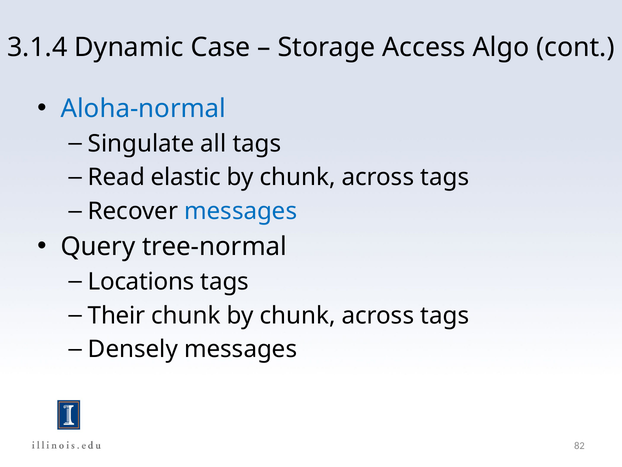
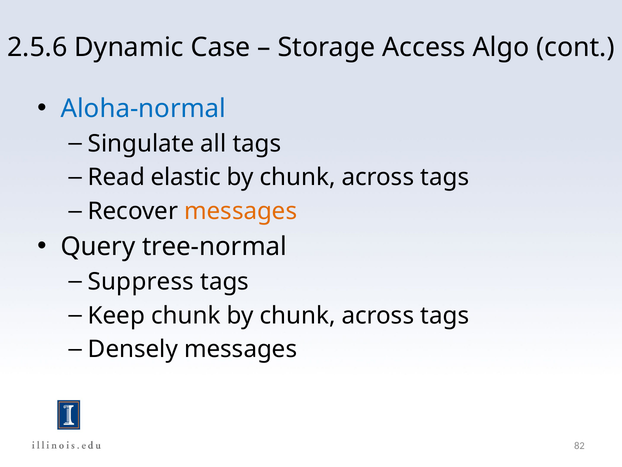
3.1.4: 3.1.4 -> 2.5.6
messages at (241, 211) colour: blue -> orange
Locations: Locations -> Suppress
Their: Their -> Keep
